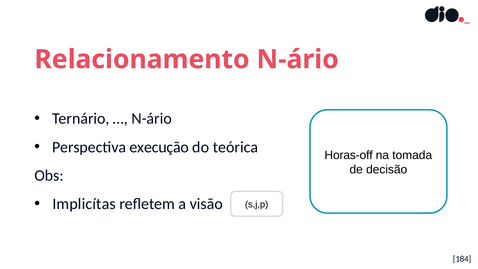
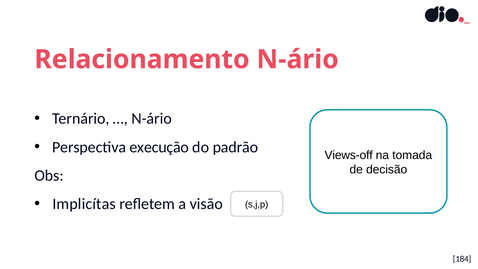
teórica: teórica -> padrão
Horas-off: Horas-off -> Views-off
